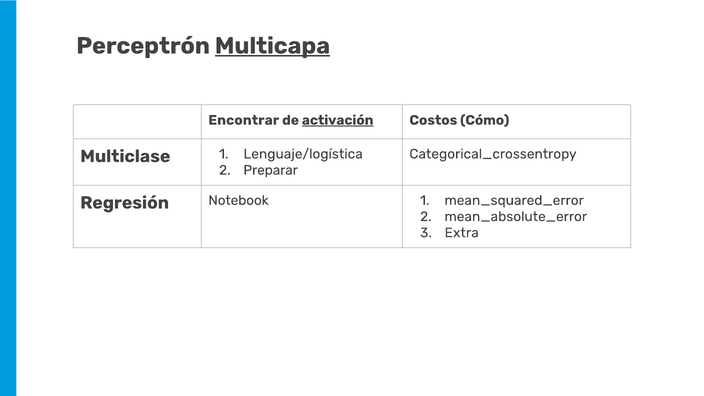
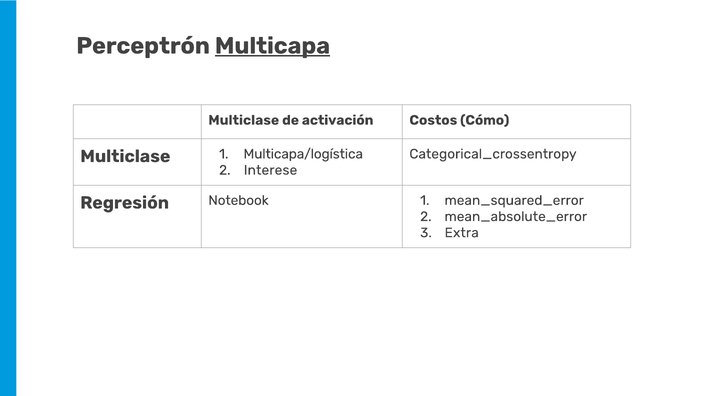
Encontrar at (244, 120): Encontrar -> Multiclase
activación underline: present -> none
Lenguaje/logística: Lenguaje/logística -> Multicapa/logística
Preparar: Preparar -> Interese
